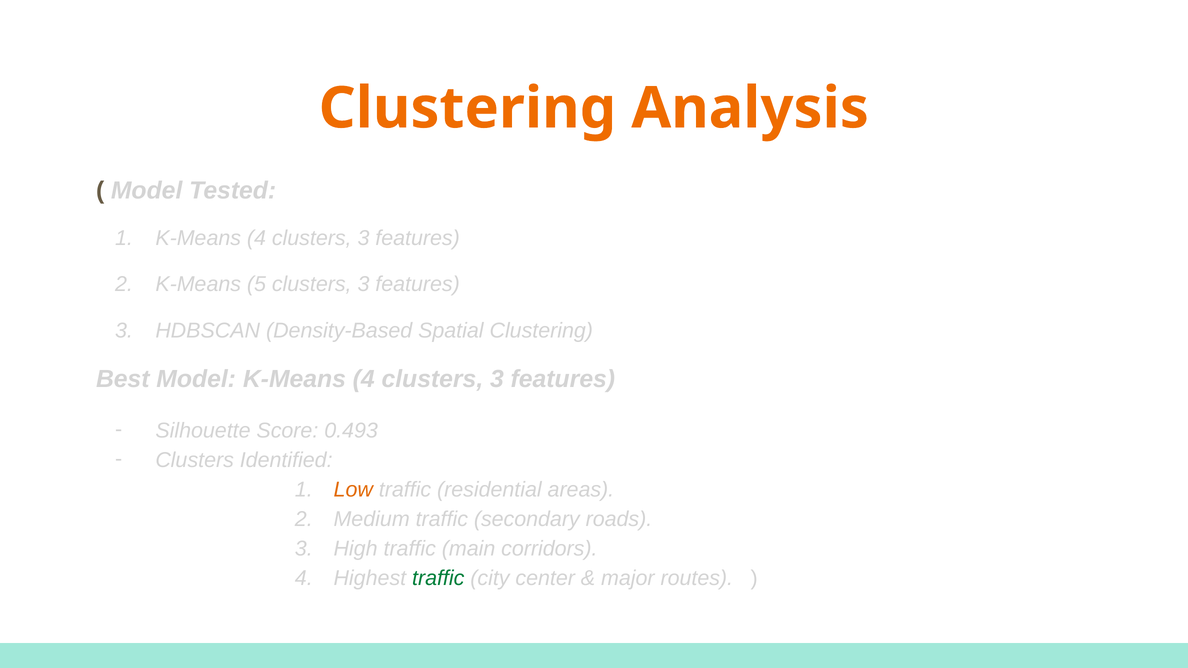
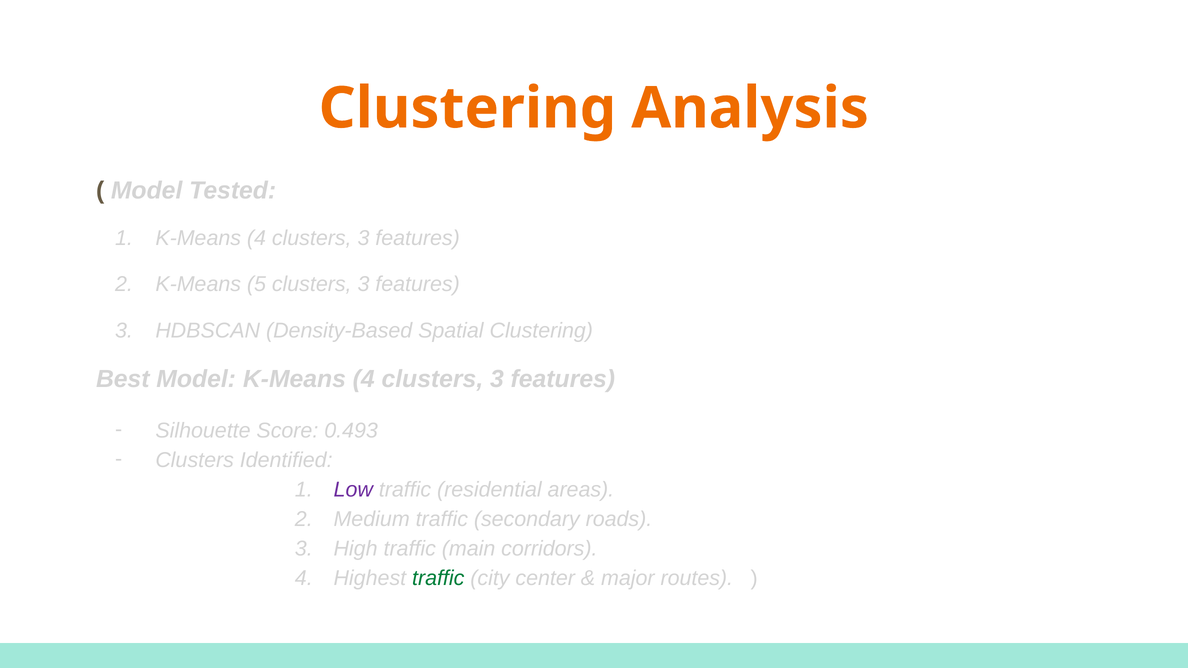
Low colour: orange -> purple
